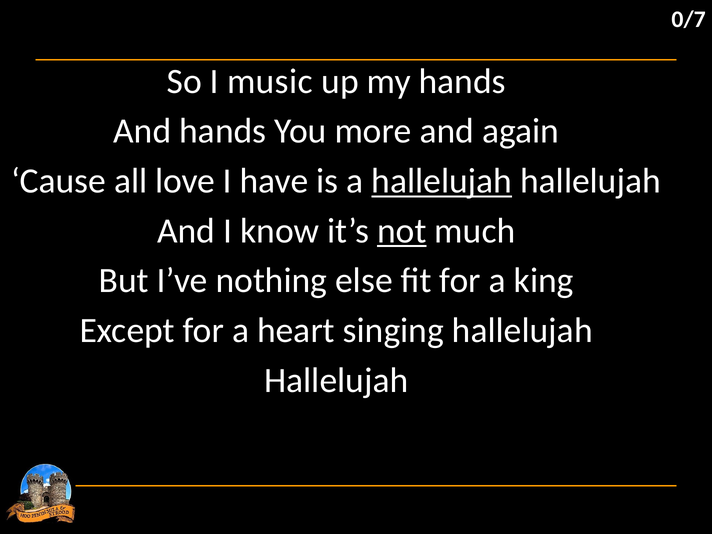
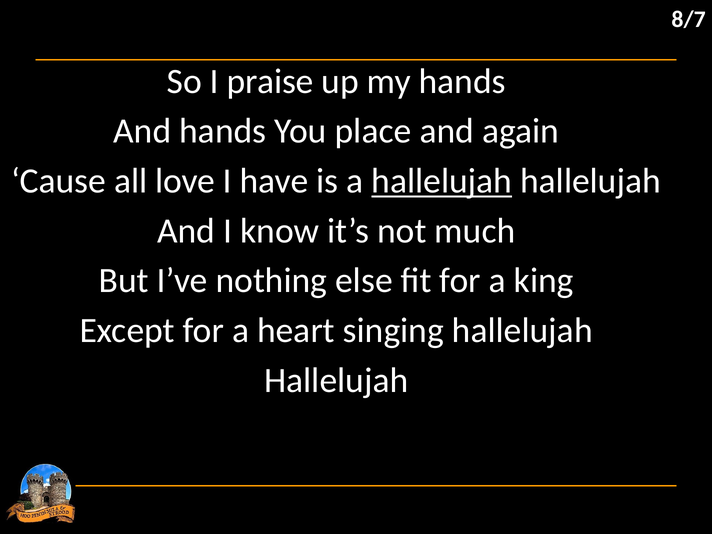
0/7: 0/7 -> 8/7
music: music -> praise
more: more -> place
not underline: present -> none
